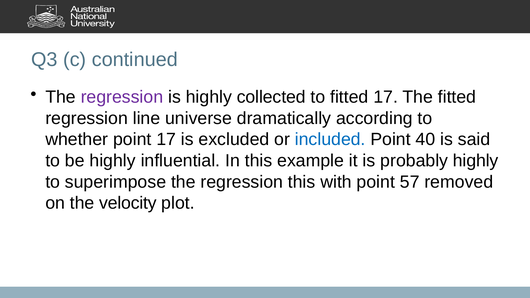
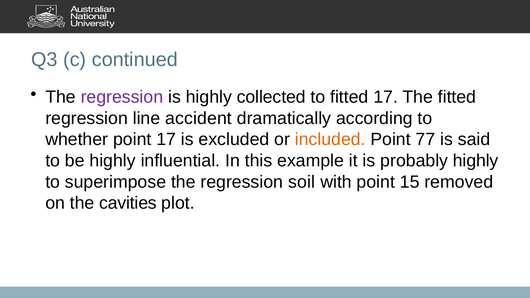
universe: universe -> accident
included colour: blue -> orange
40: 40 -> 77
regression this: this -> soil
57: 57 -> 15
velocity: velocity -> cavities
